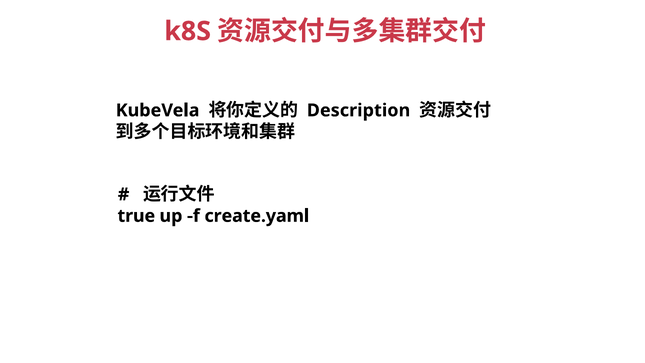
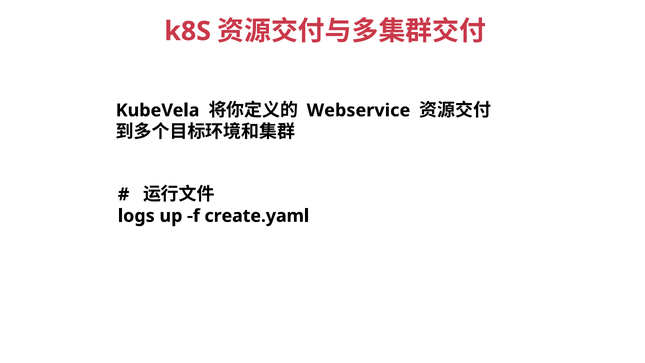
Description: Description -> Webservice
true: true -> logs
